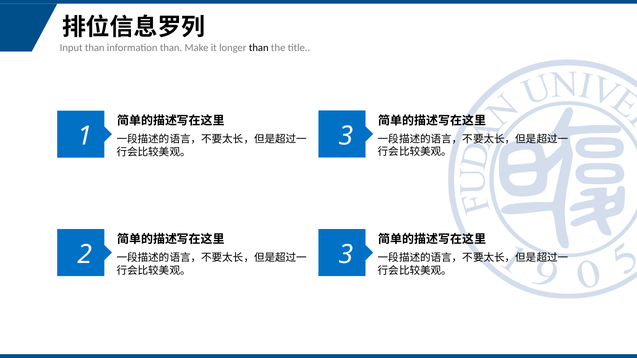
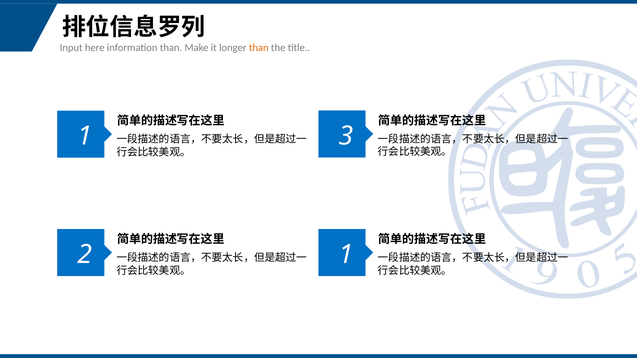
Input than: than -> here
than at (259, 48) colour: black -> orange
3 at (346, 255): 3 -> 1
